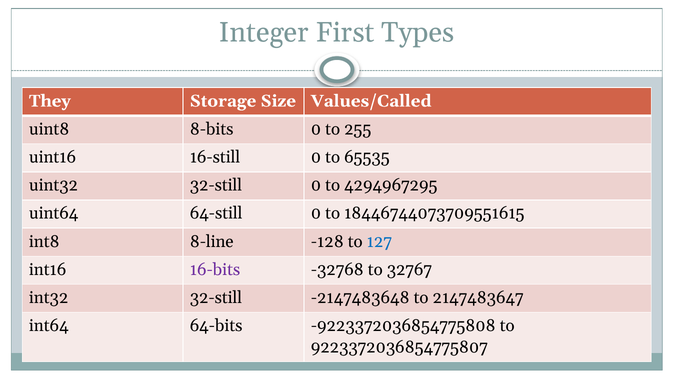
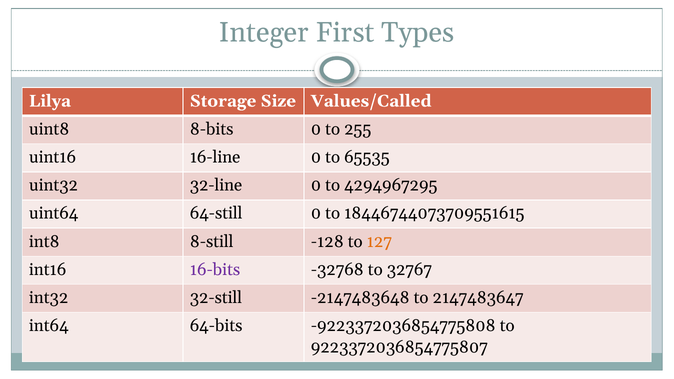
They: They -> Lilya
16-still: 16-still -> 16-line
uint32 32-still: 32-still -> 32-line
8-line: 8-line -> 8-still
127 colour: blue -> orange
